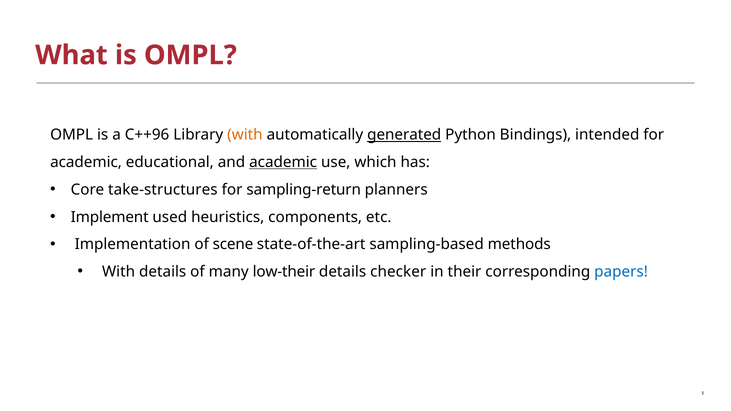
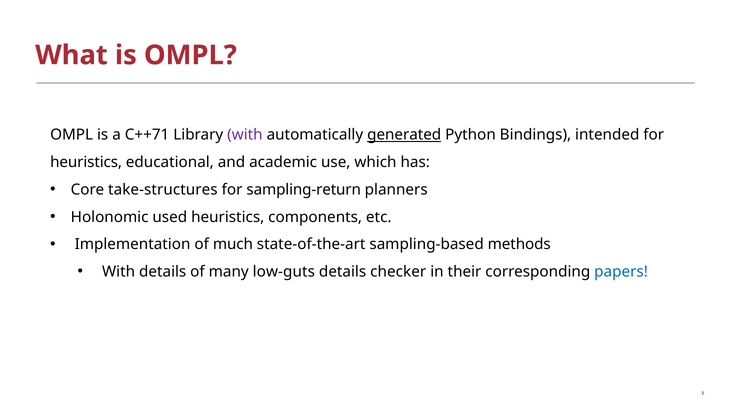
C++96: C++96 -> C++71
with at (245, 135) colour: orange -> purple
academic at (86, 162): academic -> heuristics
academic at (283, 162) underline: present -> none
Implement: Implement -> Holonomic
scene: scene -> much
low-their: low-their -> low-guts
